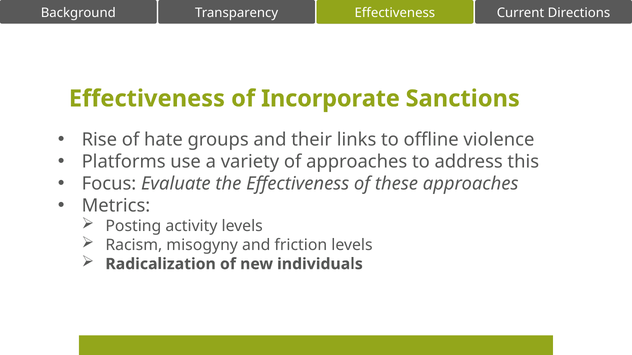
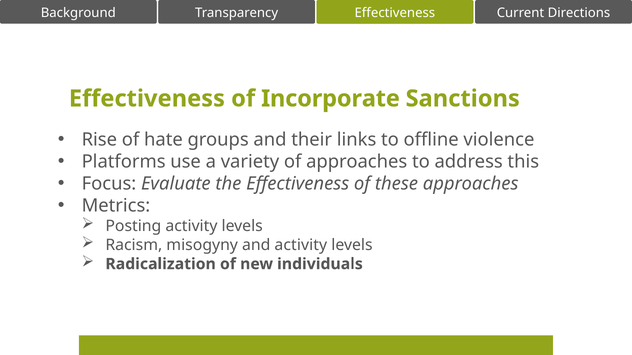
and friction: friction -> activity
